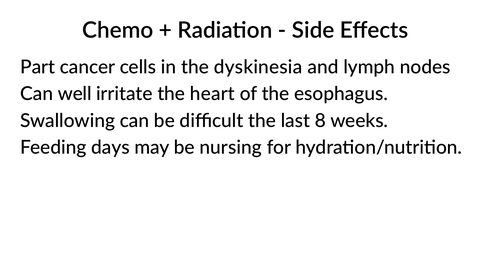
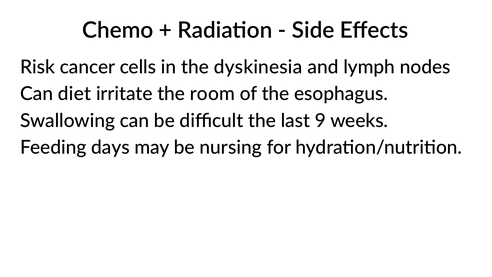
Part: Part -> Risk
well: well -> diet
heart: heart -> room
8: 8 -> 9
